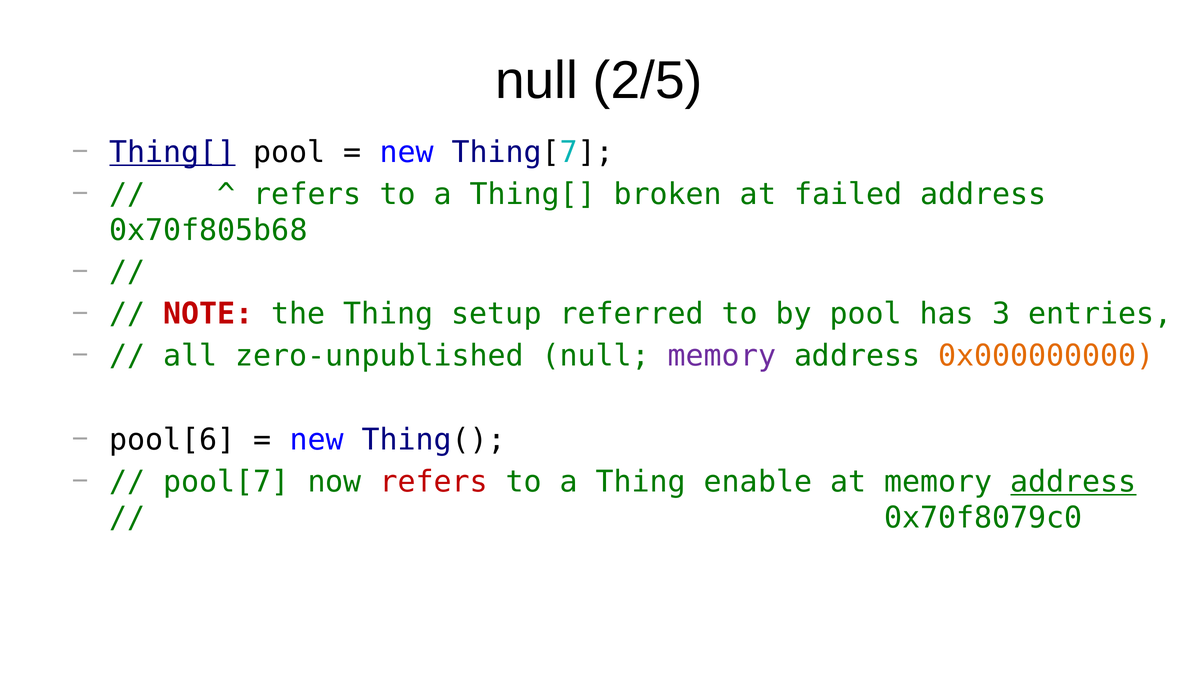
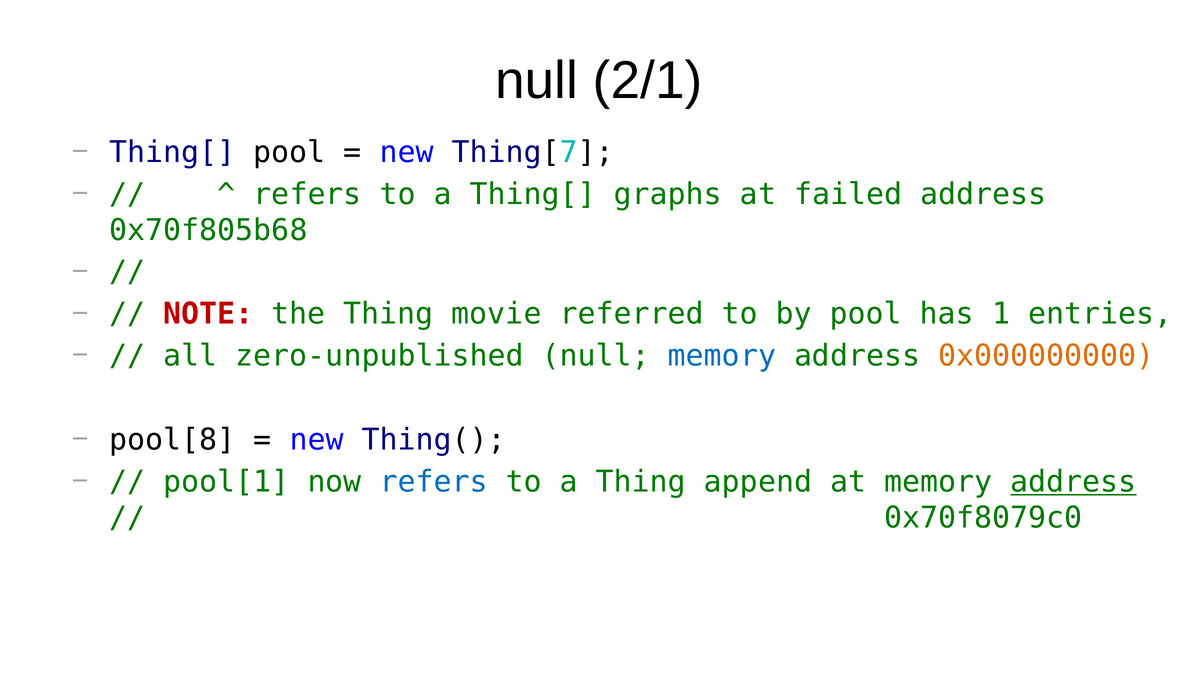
2/5: 2/5 -> 2/1
Thing[ at (172, 152) underline: present -> none
broken: broken -> graphs
setup: setup -> movie
3: 3 -> 1
memory at (722, 356) colour: purple -> blue
pool[6: pool[6 -> pool[8
pool[7: pool[7 -> pool[1
refers at (434, 482) colour: red -> blue
enable: enable -> append
